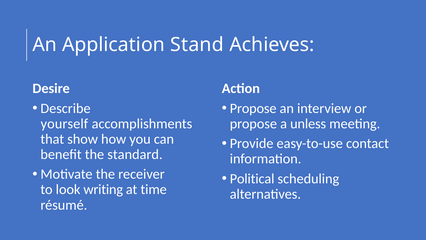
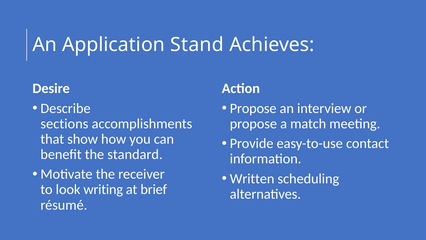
yourself: yourself -> sections
unless: unless -> match
Political: Political -> Written
time: time -> brief
